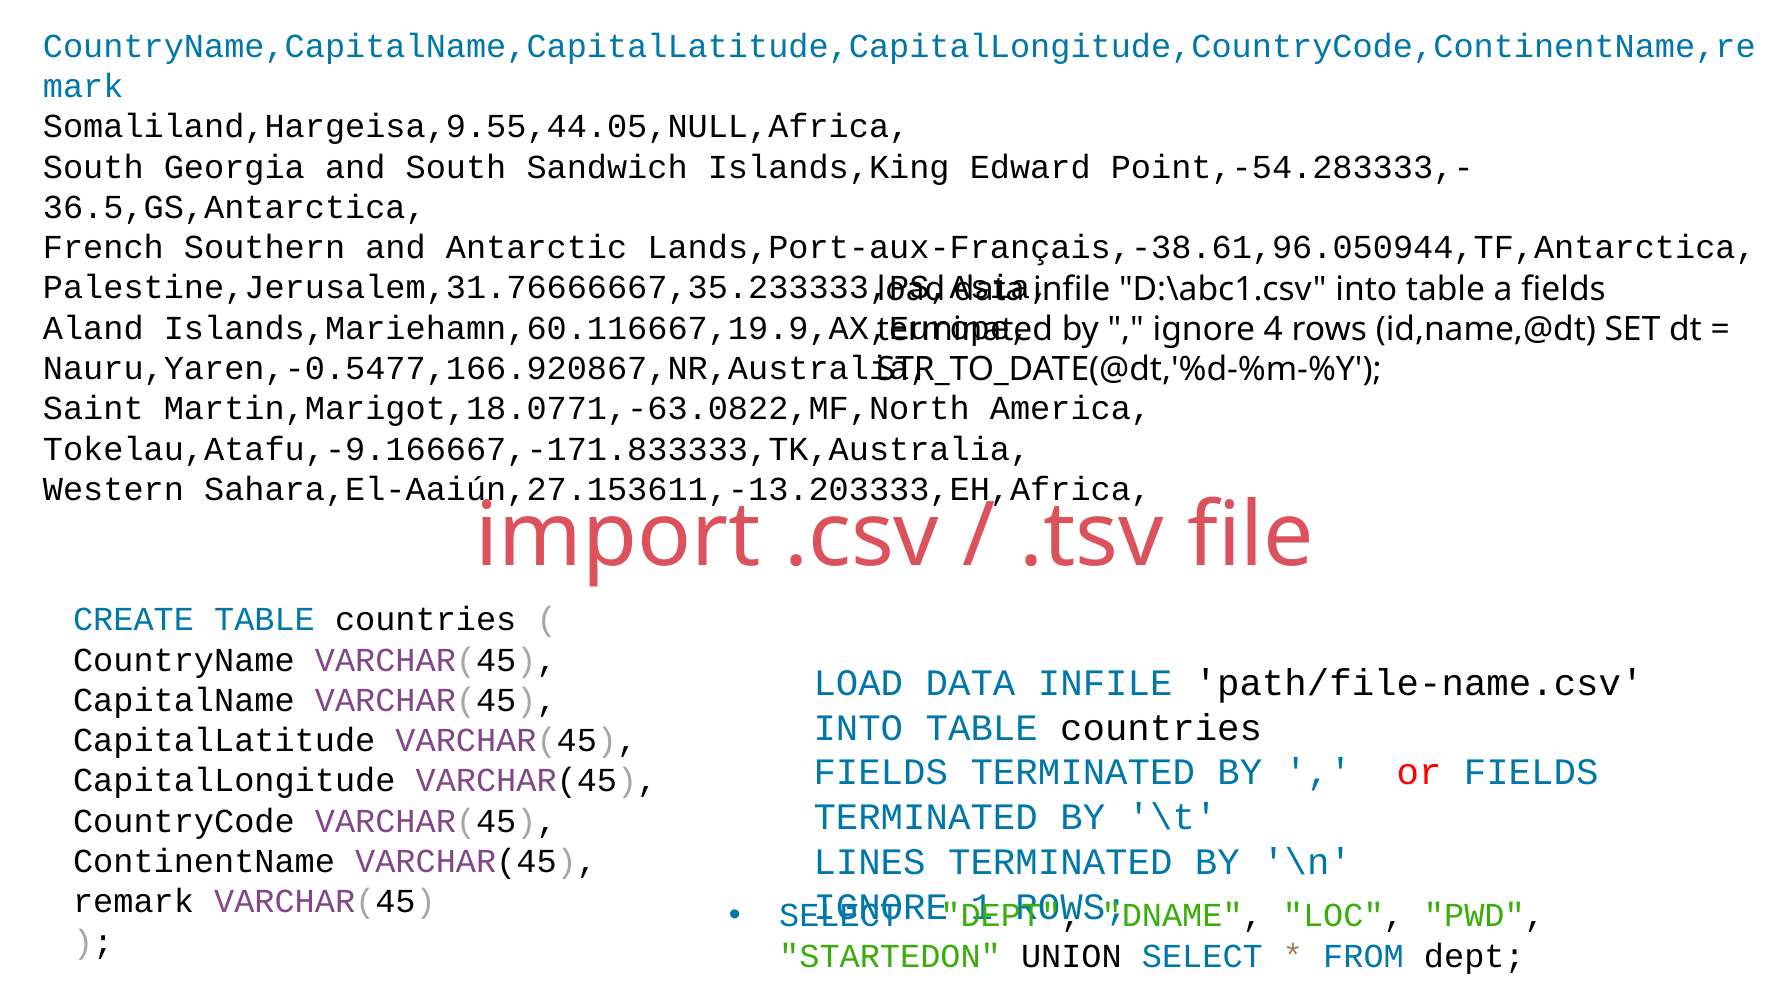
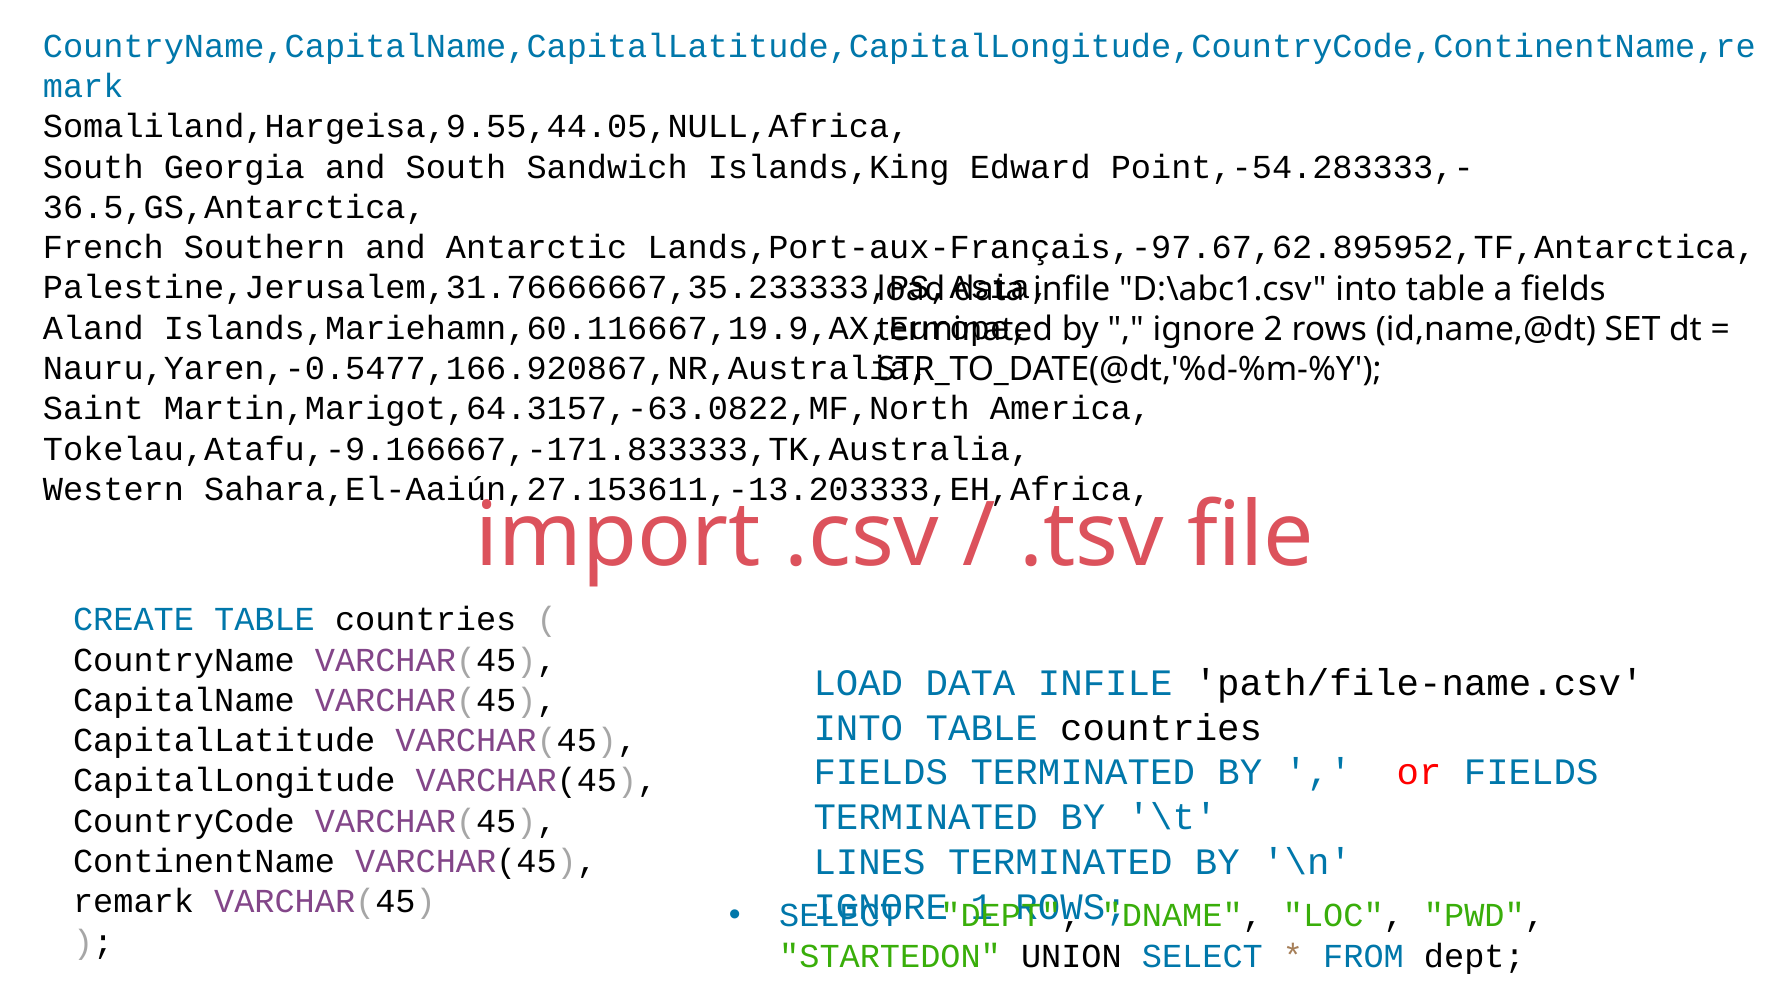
Lands,Port-aux-Français,-38.61,96.050944,TF,Antarctica: Lands,Port-aux-Français,-38.61,96.050944,TF,Antarctica -> Lands,Port-aux-Français,-97.67,62.895952,TF,Antarctica
4: 4 -> 2
Martin,Marigot,18.0771,-63.0822,MF,North: Martin,Marigot,18.0771,-63.0822,MF,North -> Martin,Marigot,64.3157,-63.0822,MF,North
